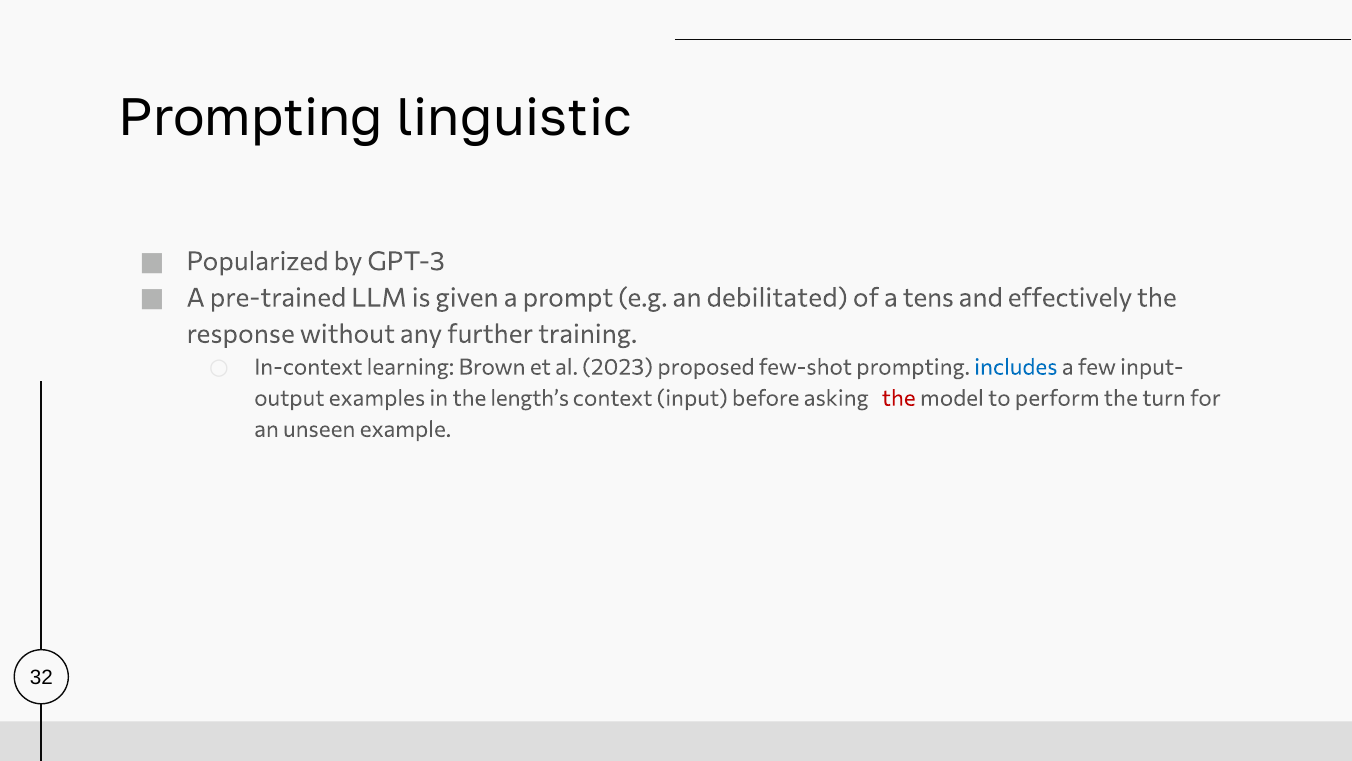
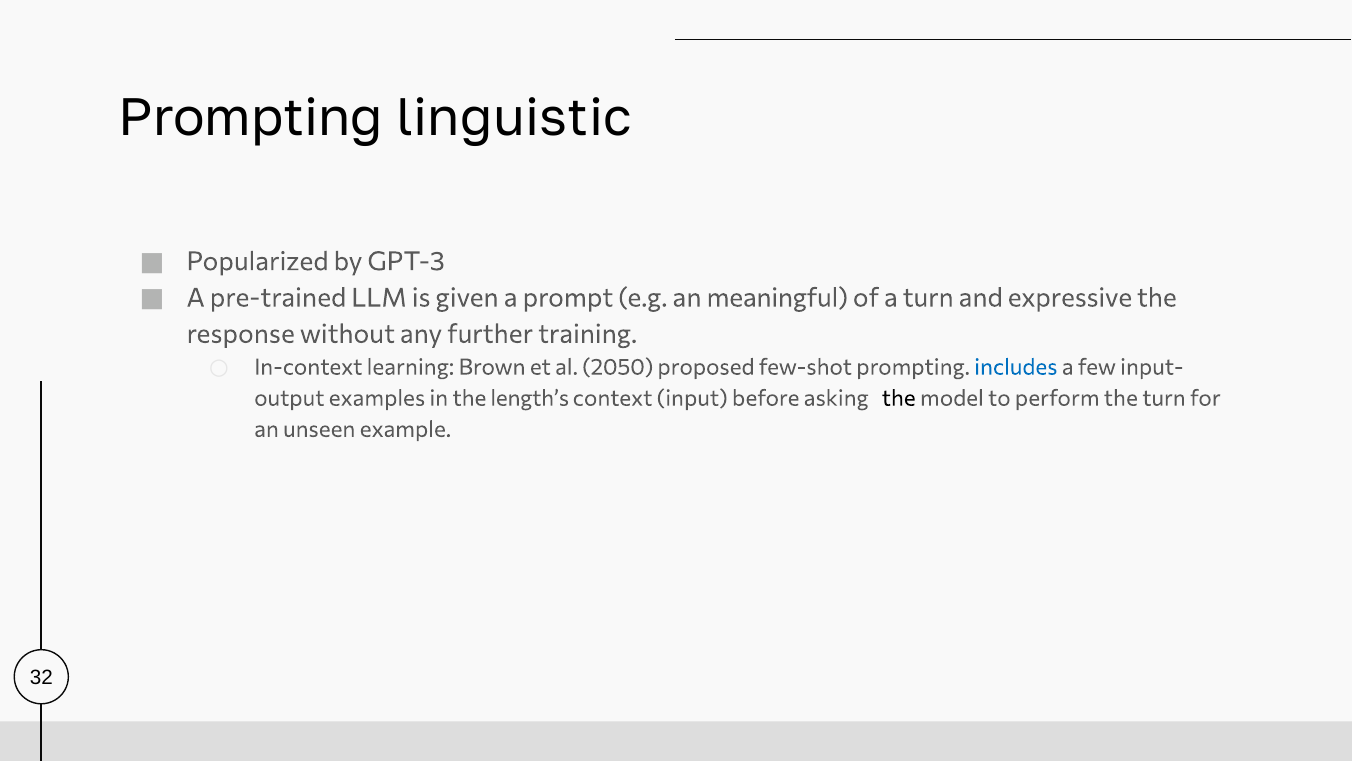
debilitated: debilitated -> meaningful
a tens: tens -> turn
effectively: effectively -> expressive
2023: 2023 -> 2050
the at (899, 398) colour: red -> black
